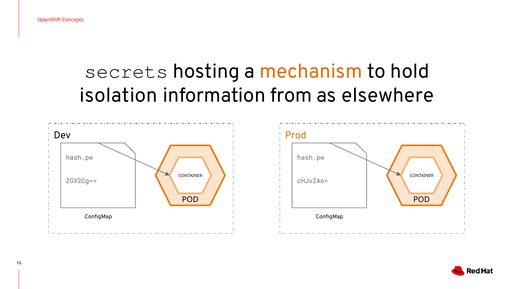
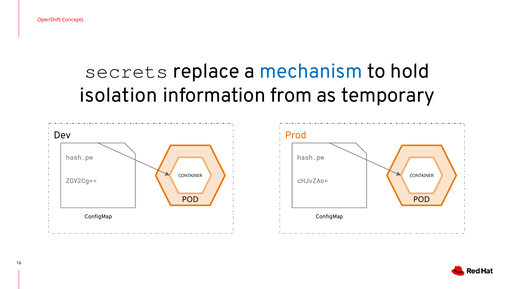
hosting: hosting -> replace
mechanism colour: orange -> blue
elsewhere: elsewhere -> temporary
